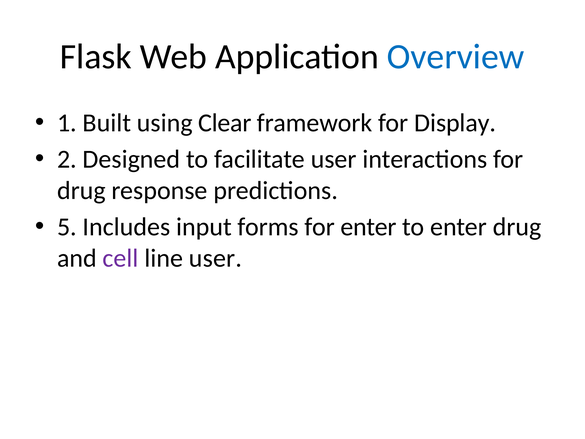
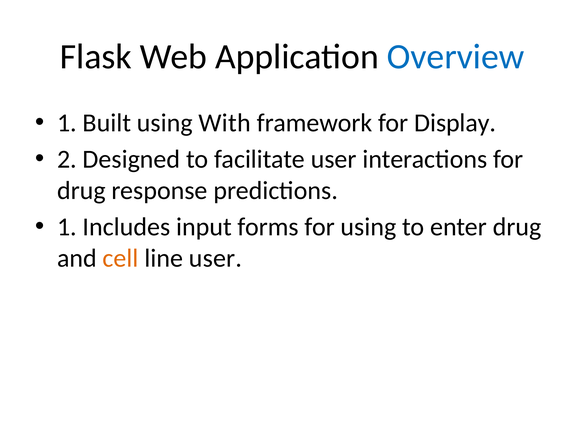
Clear: Clear -> With
5 at (67, 227): 5 -> 1
for enter: enter -> using
cell colour: purple -> orange
